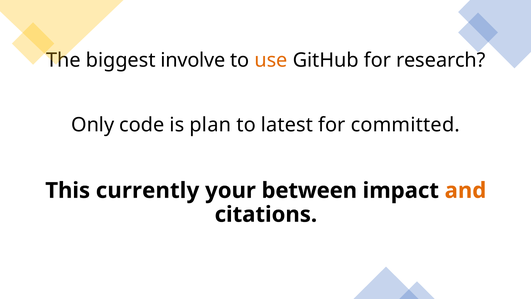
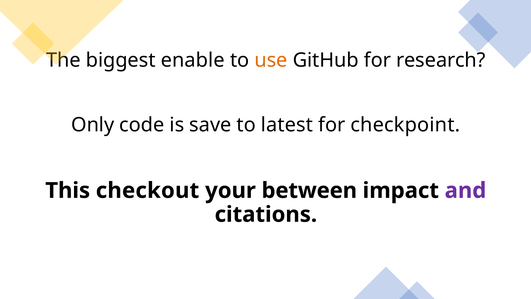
involve: involve -> enable
plan: plan -> save
committed: committed -> checkpoint
currently: currently -> checkout
and colour: orange -> purple
